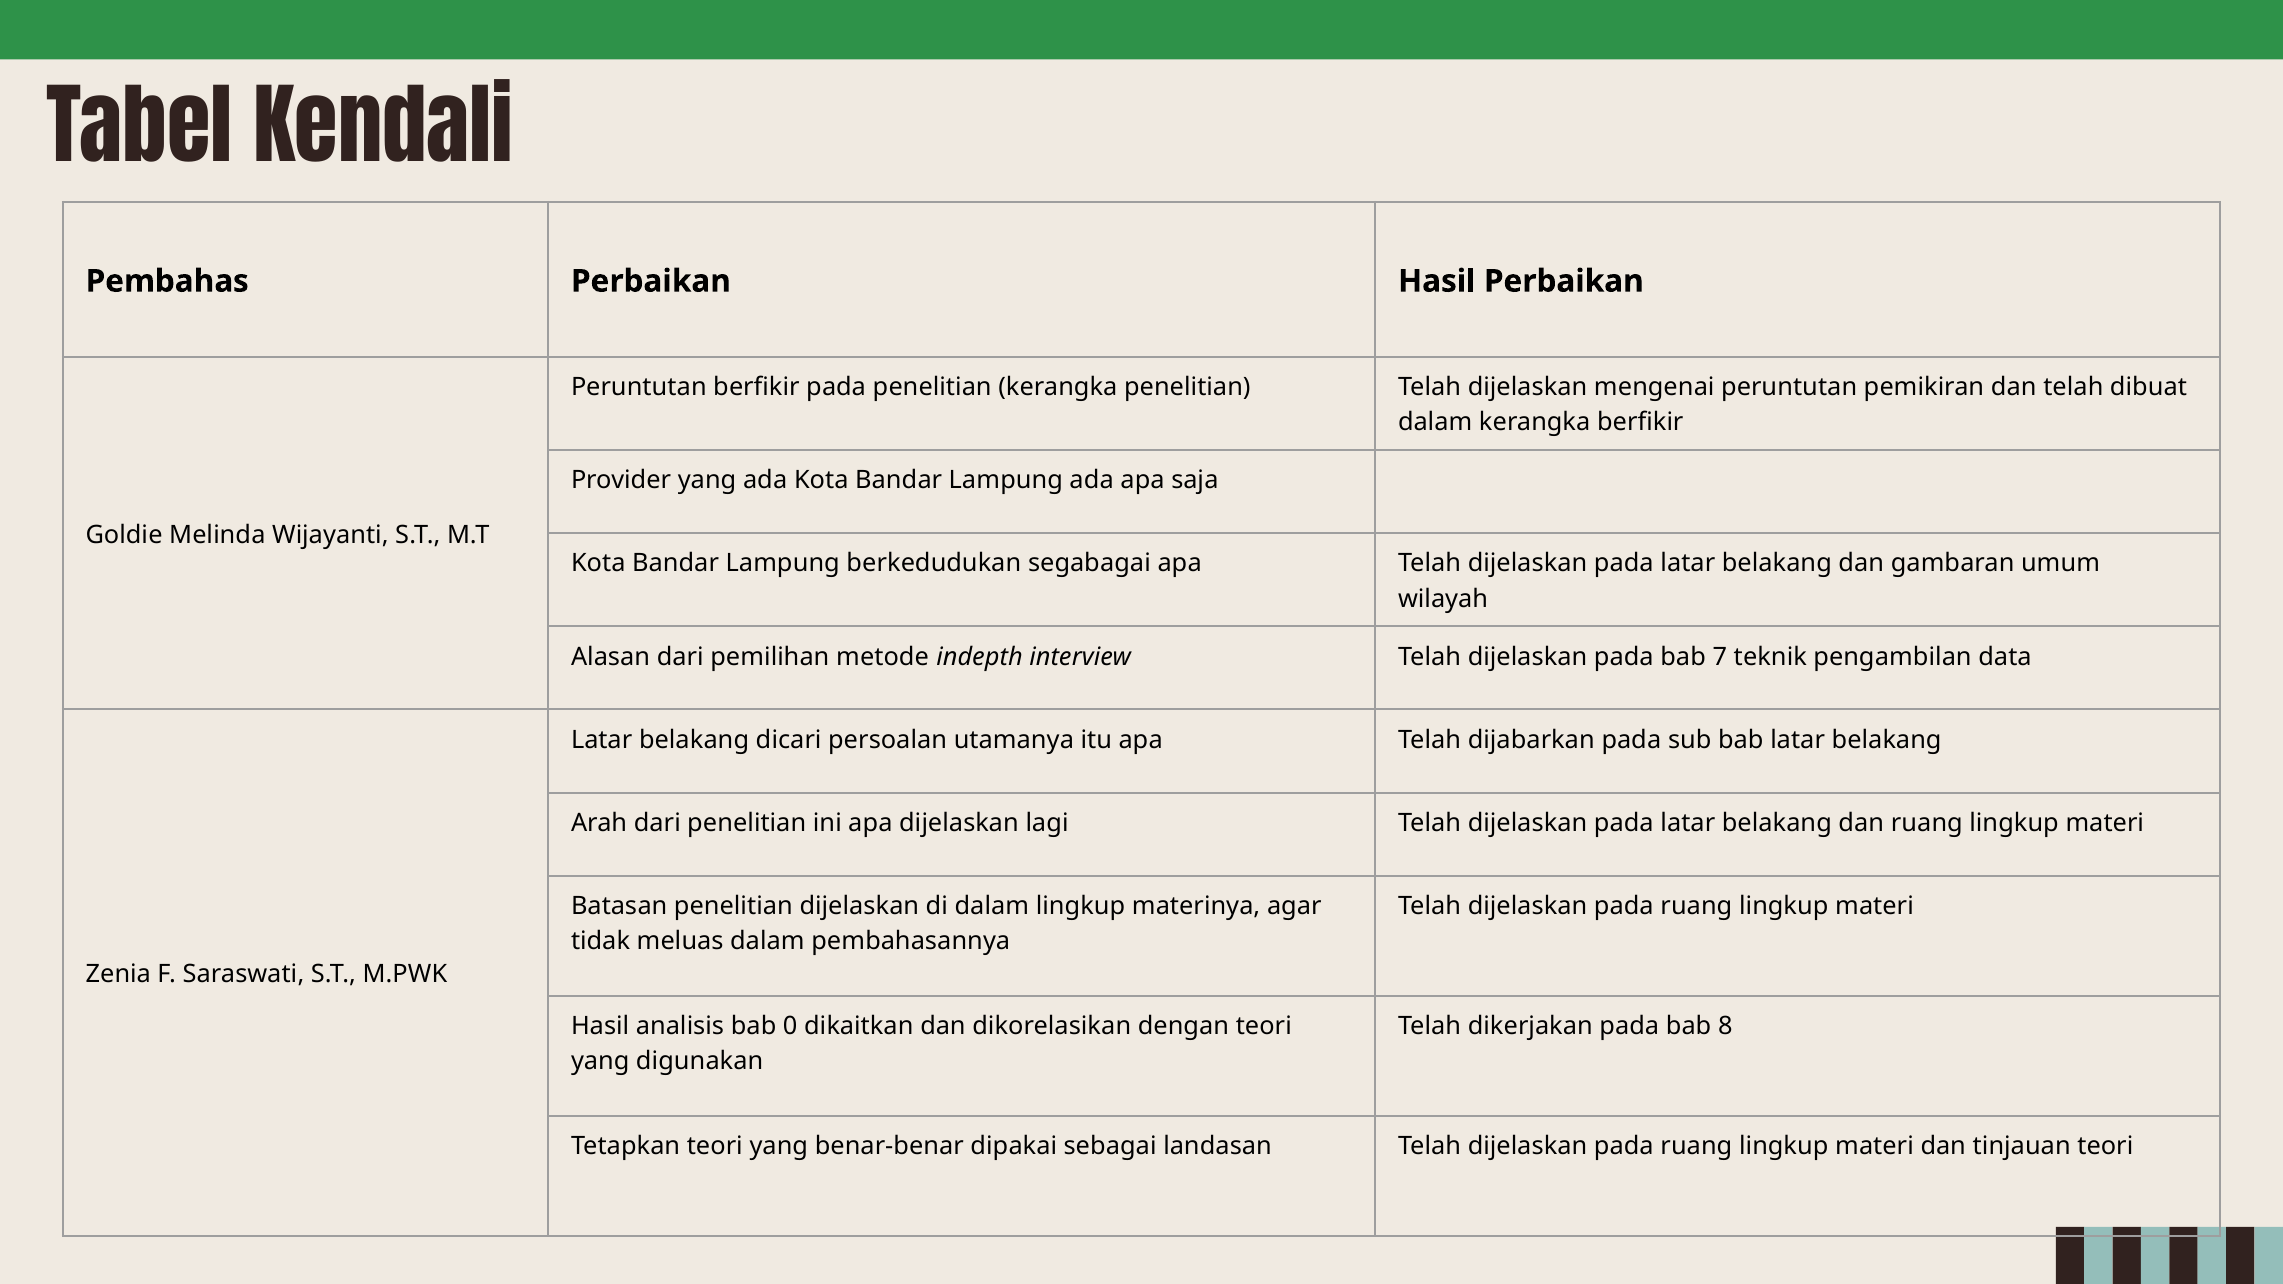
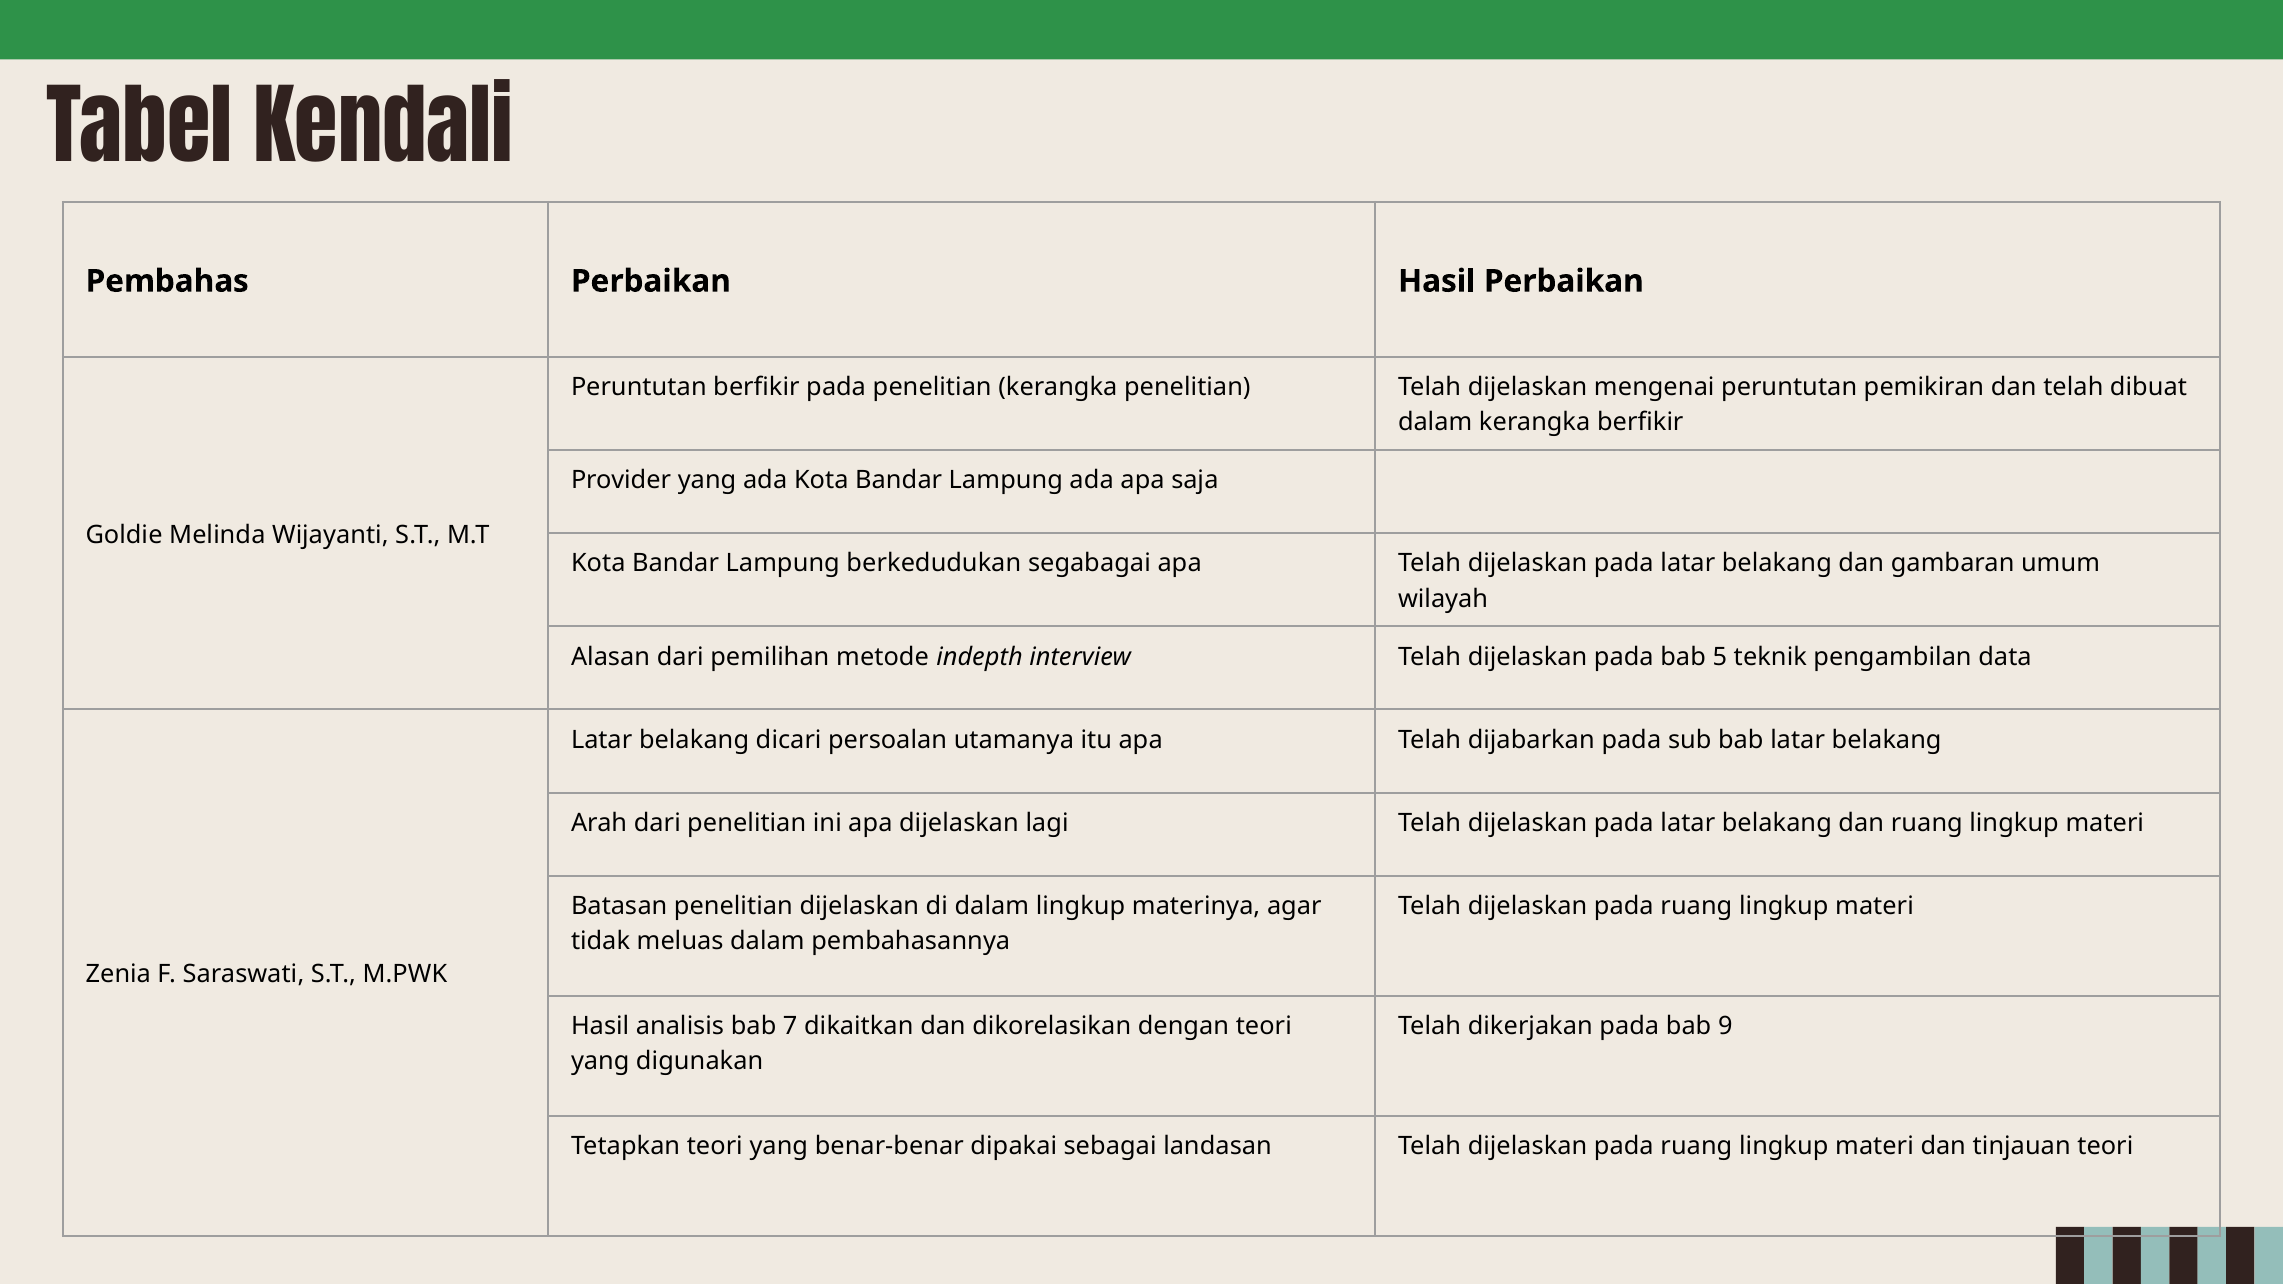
7: 7 -> 5
0: 0 -> 7
8: 8 -> 9
